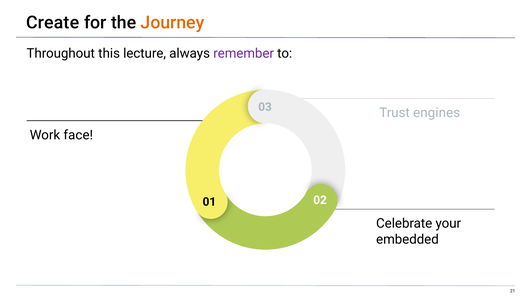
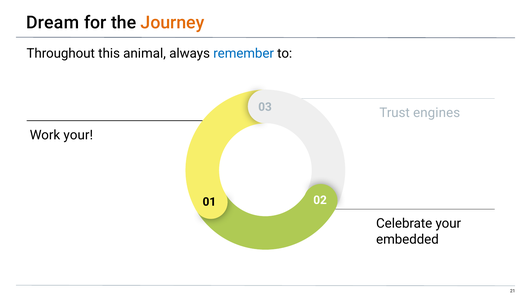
Create: Create -> Dream
lecture: lecture -> animal
remember colour: purple -> blue
Work face: face -> your
